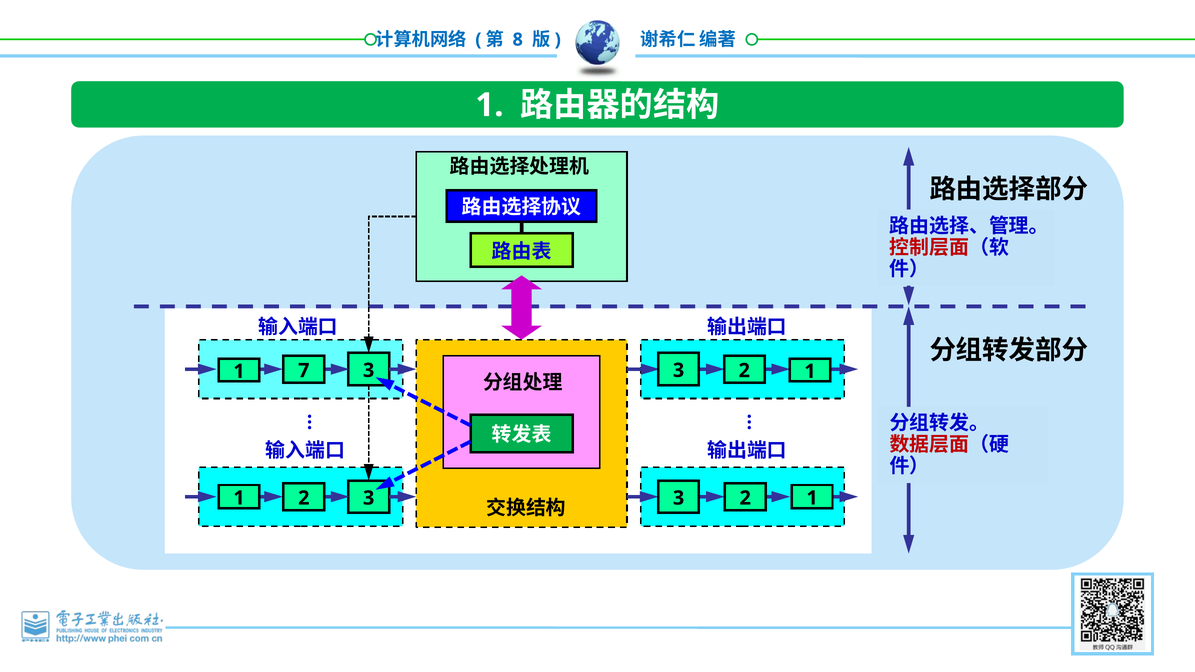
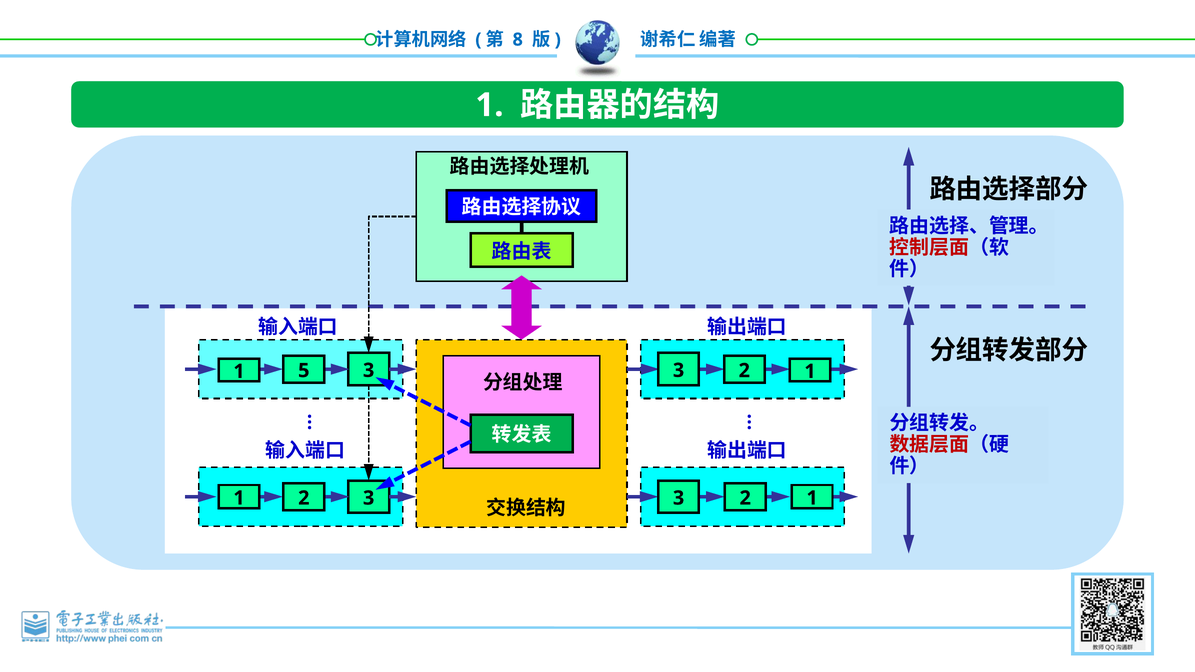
7: 7 -> 5
